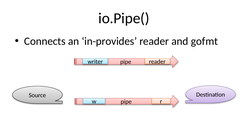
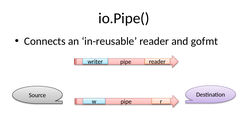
in-provides: in-provides -> in-reusable
